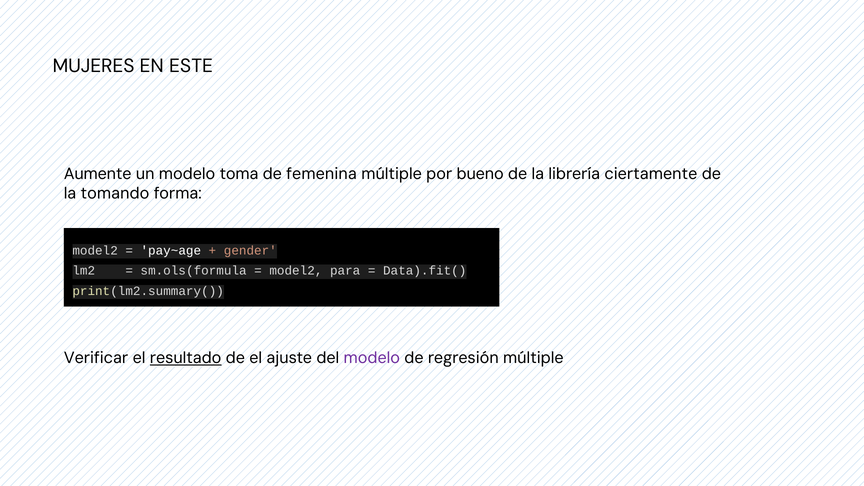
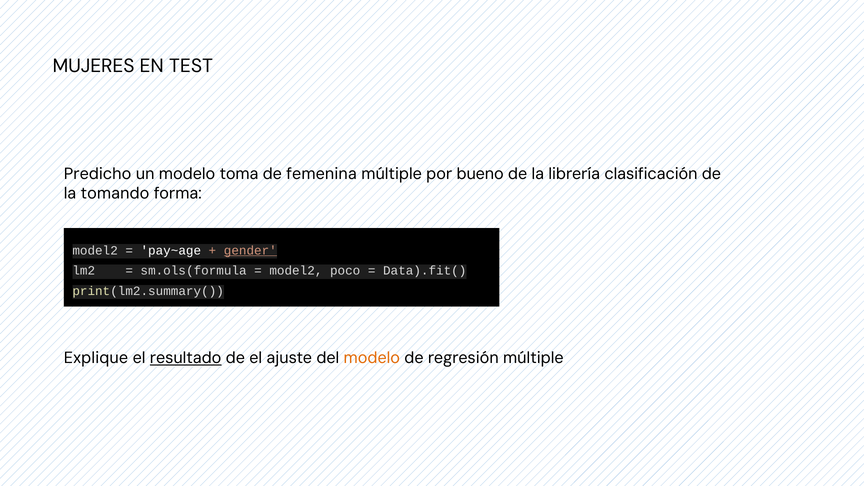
ESTE: ESTE -> TEST
Aumente: Aumente -> Predicho
ciertamente: ciertamente -> clasificación
gender underline: none -> present
para: para -> poco
Verificar: Verificar -> Explique
modelo at (372, 358) colour: purple -> orange
